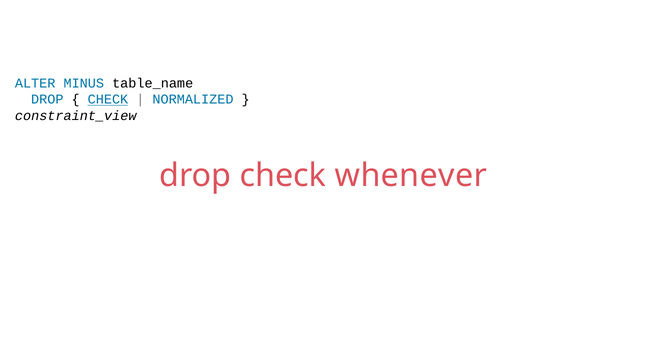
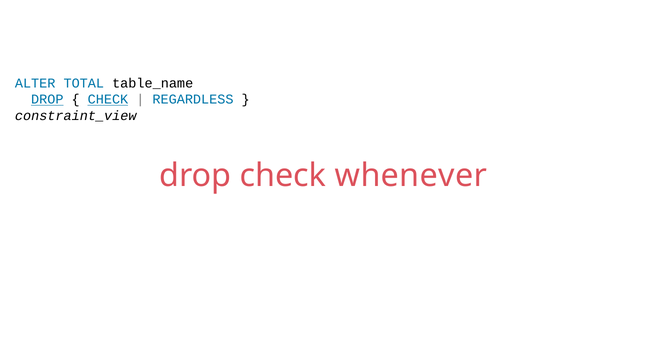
MINUS: MINUS -> TOTAL
DROP at (47, 99) underline: none -> present
NORMALIZED: NORMALIZED -> REGARDLESS
